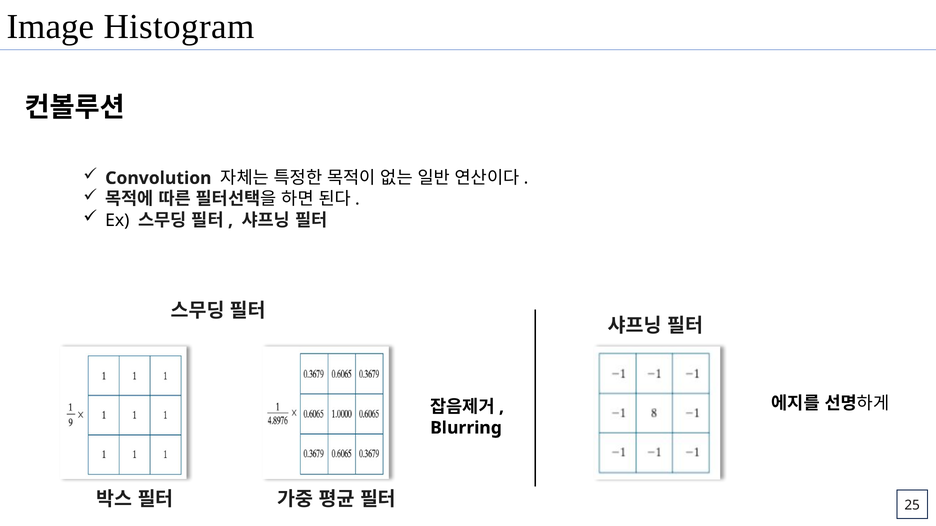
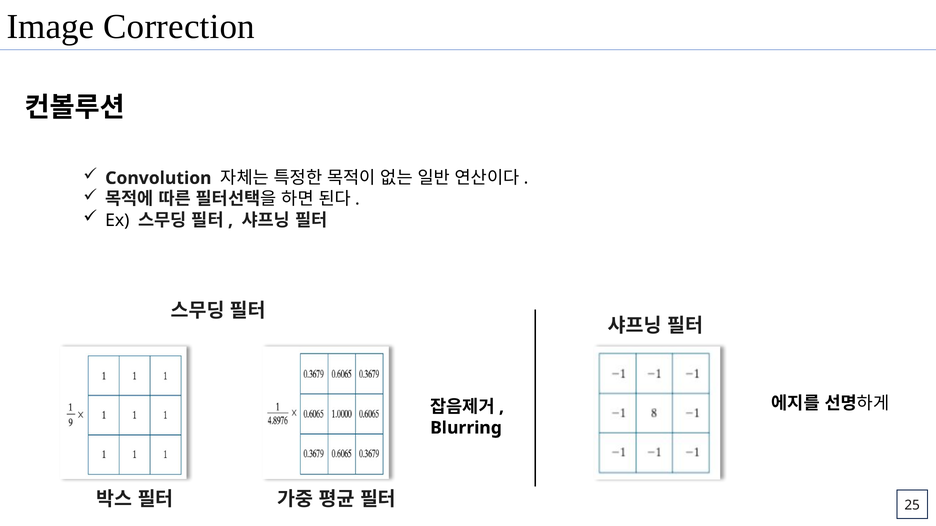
Histogram: Histogram -> Correction
